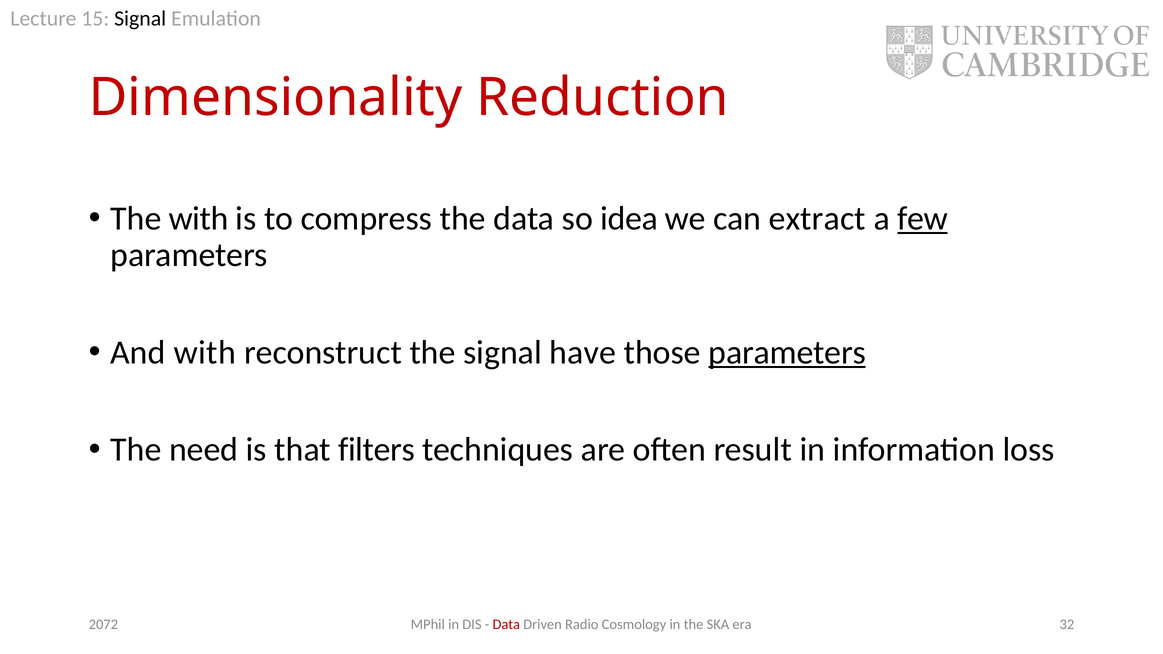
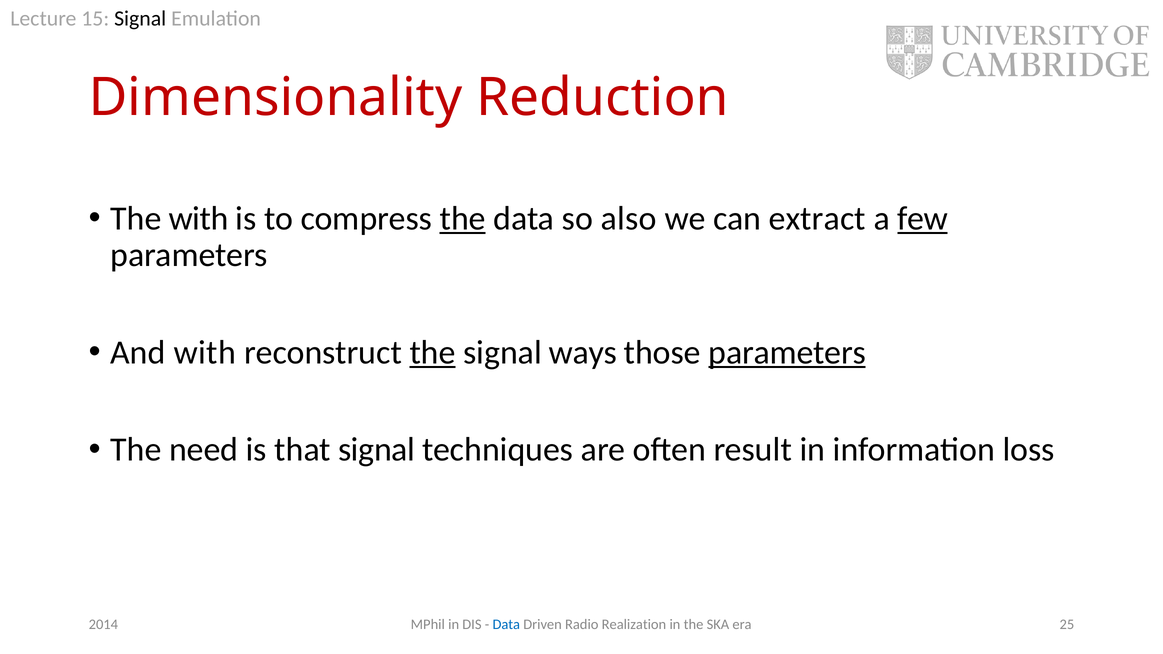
the at (463, 219) underline: none -> present
idea: idea -> also
the at (433, 353) underline: none -> present
have: have -> ways
that filters: filters -> signal
Data at (506, 625) colour: red -> blue
Cosmology: Cosmology -> Realization
32: 32 -> 25
2072: 2072 -> 2014
